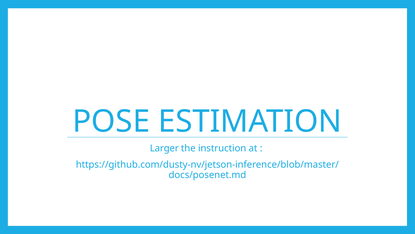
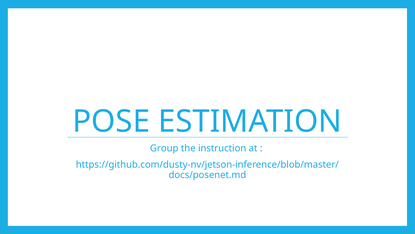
Larger: Larger -> Group
